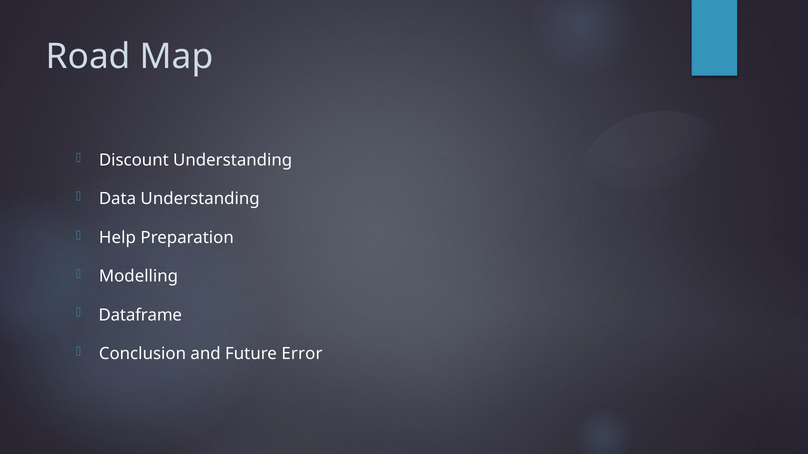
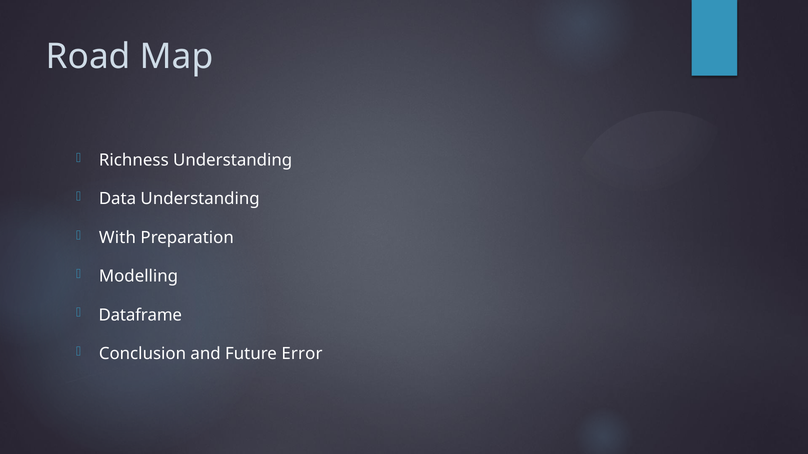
Discount: Discount -> Richness
Help: Help -> With
